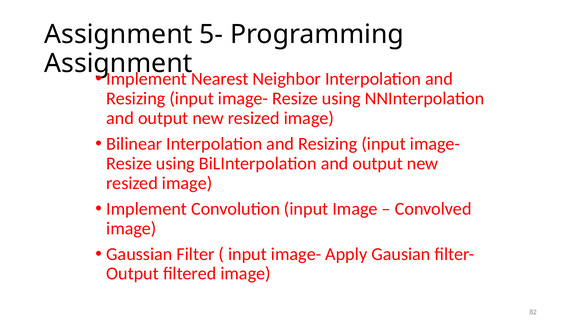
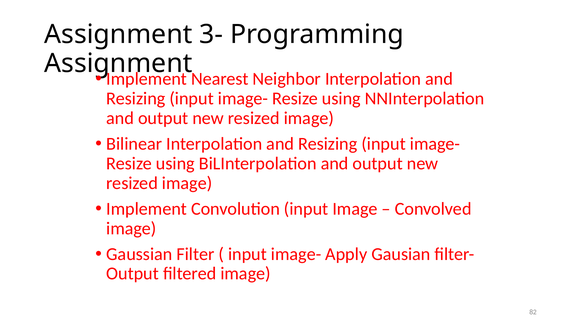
5-: 5- -> 3-
